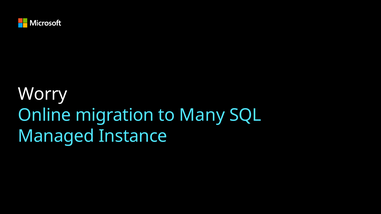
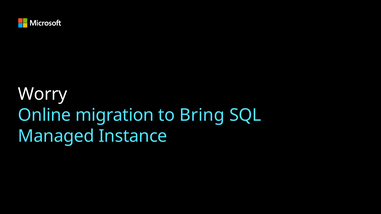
Many: Many -> Bring
